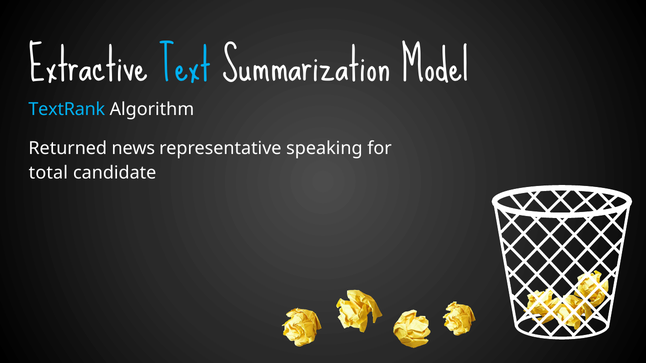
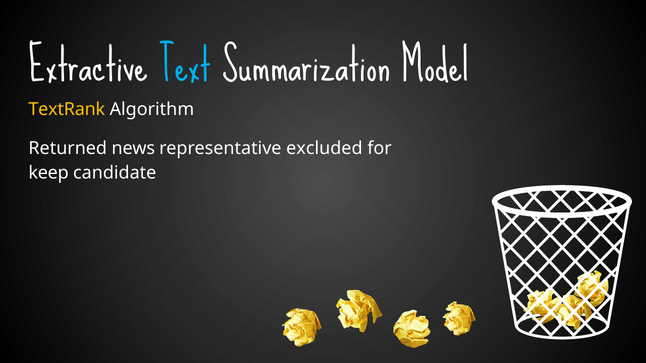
TextRank colour: light blue -> yellow
speaking: speaking -> excluded
total: total -> keep
